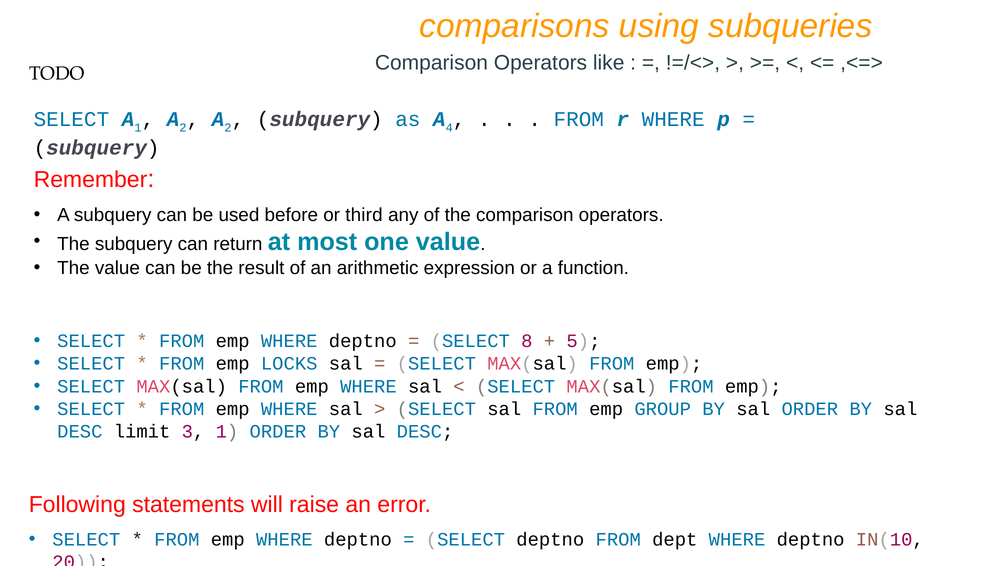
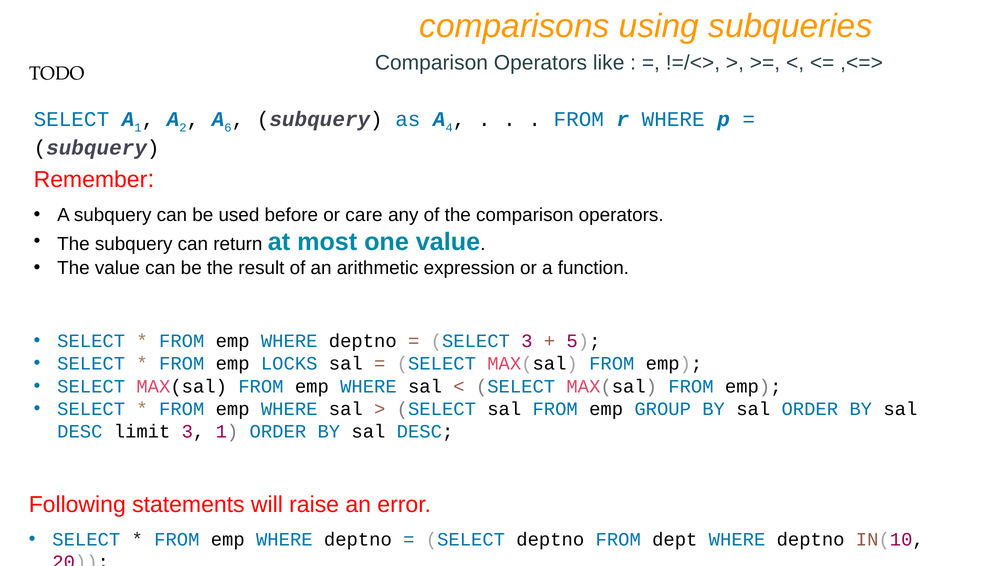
2 at (228, 127): 2 -> 6
third: third -> care
SELECT 8: 8 -> 3
